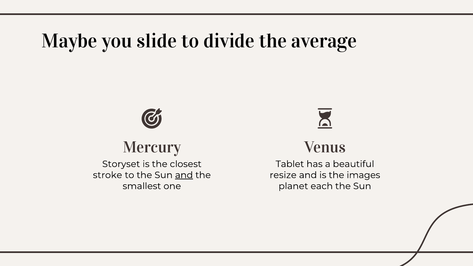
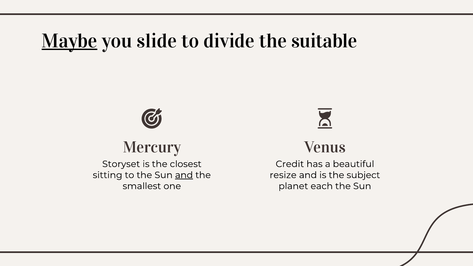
Maybe underline: none -> present
average: average -> suitable
Tablet: Tablet -> Credit
stroke: stroke -> sitting
images: images -> subject
